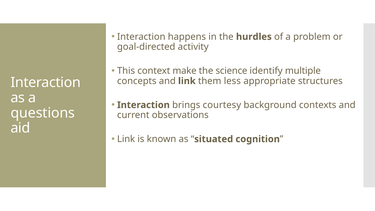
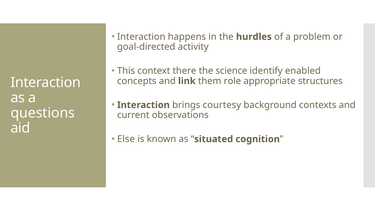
make: make -> there
multiple: multiple -> enabled
less: less -> role
Link at (126, 139): Link -> Else
